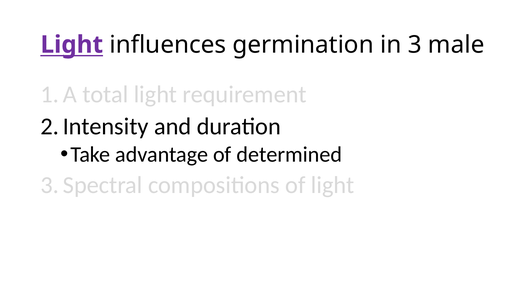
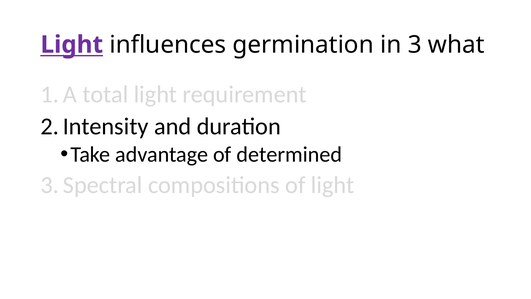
male: male -> what
